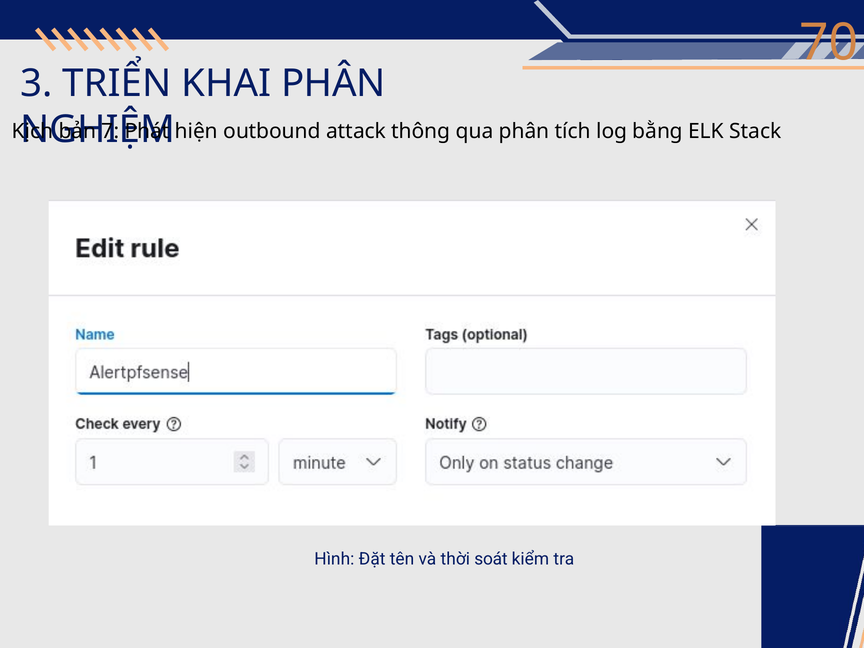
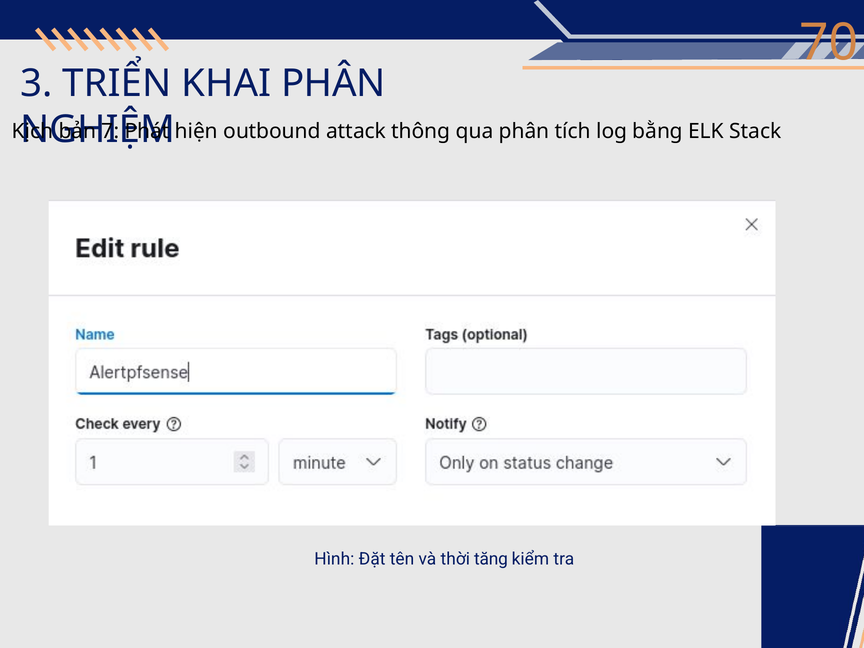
soát: soát -> tăng
